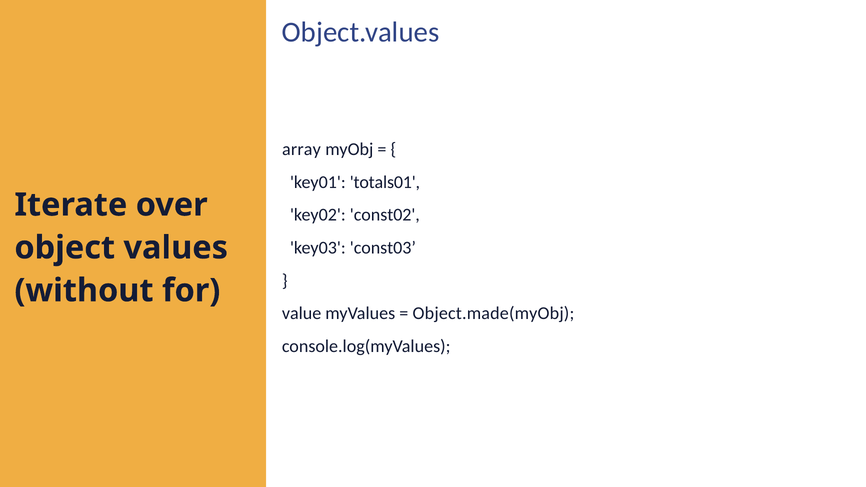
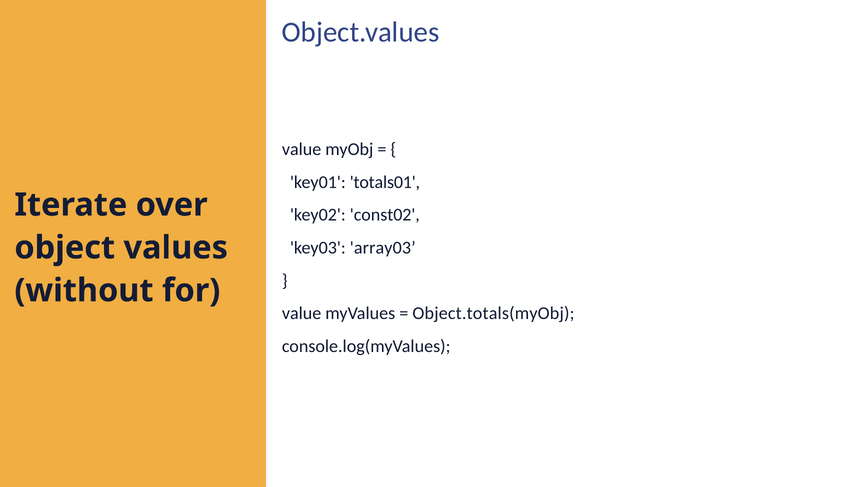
array at (301, 149): array -> value
const03: const03 -> array03
Object.made(myObj: Object.made(myObj -> Object.totals(myObj
